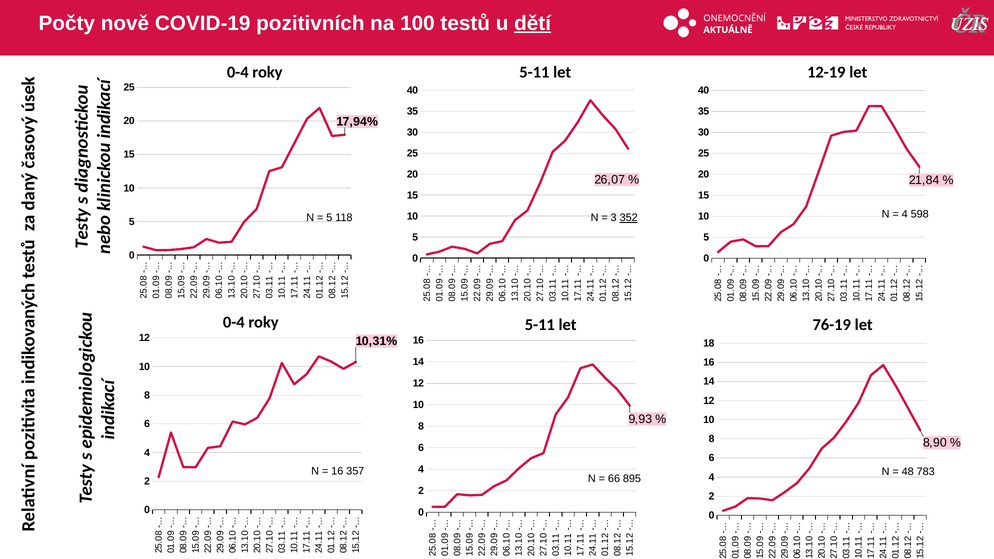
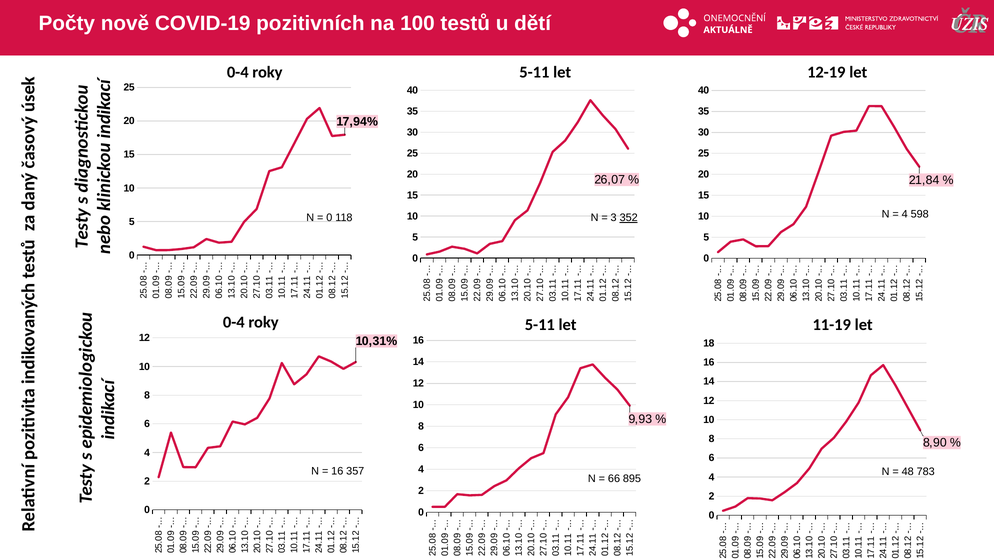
dětí underline: present -> none
5 at (329, 218): 5 -> 0
76-19: 76-19 -> 11-19
